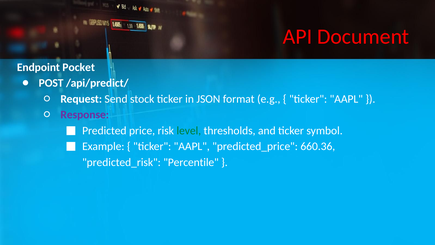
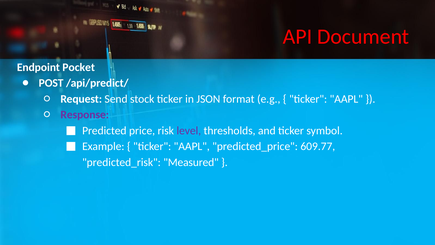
level colour: green -> purple
660.36: 660.36 -> 609.77
Percentile: Percentile -> Measured
